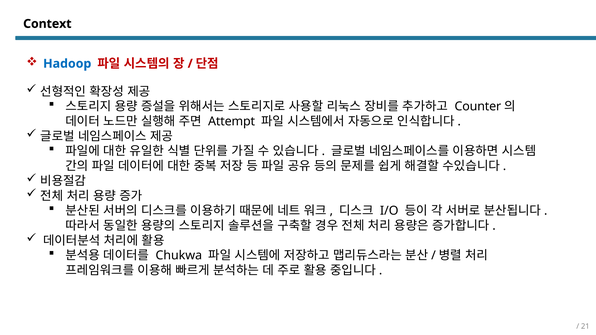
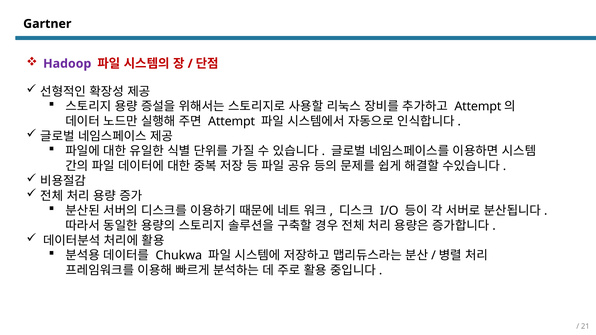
Context: Context -> Gartner
Hadoop colour: blue -> purple
Counter at (478, 107): Counter -> Attempt
